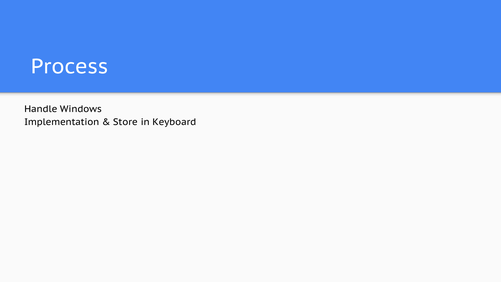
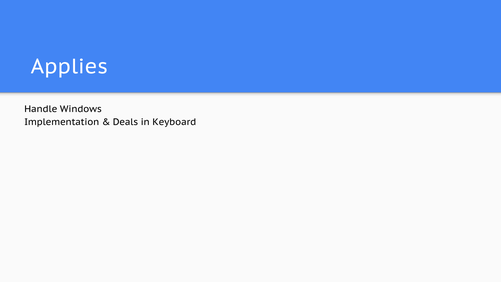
Process: Process -> Applies
Store: Store -> Deals
